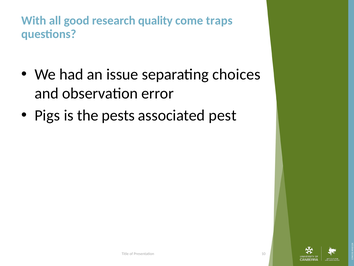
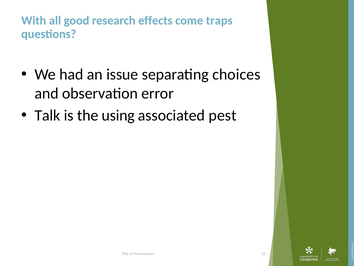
quality: quality -> effects
Pigs: Pigs -> Talk
pests: pests -> using
